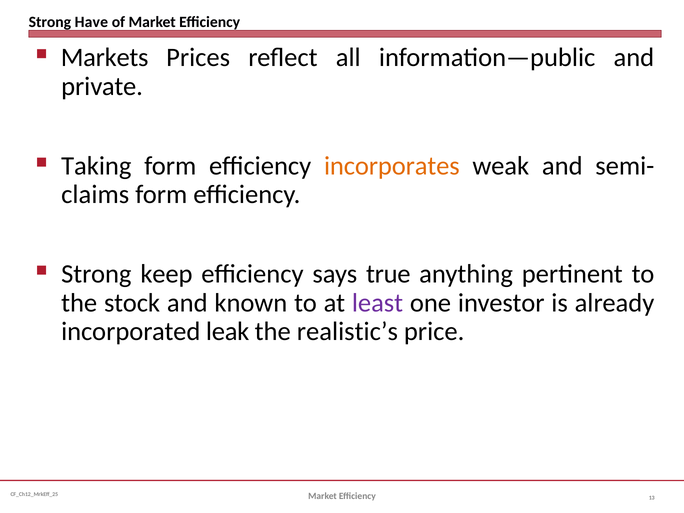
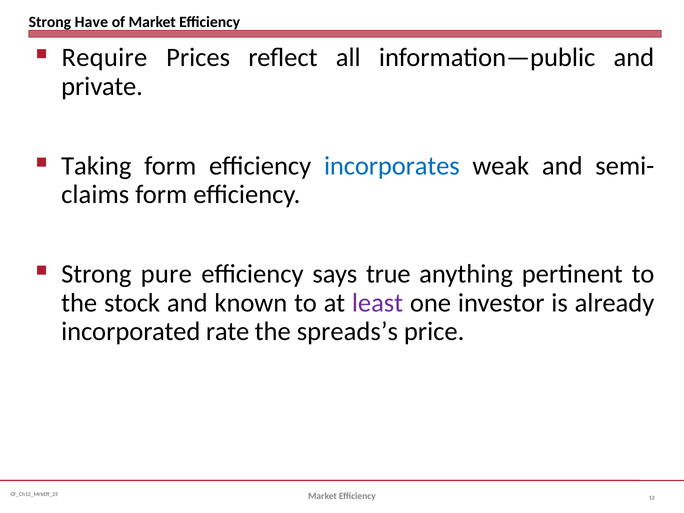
Markets: Markets -> Require
incorporates colour: orange -> blue
keep: keep -> pure
leak: leak -> rate
realistic’s: realistic’s -> spreads’s
